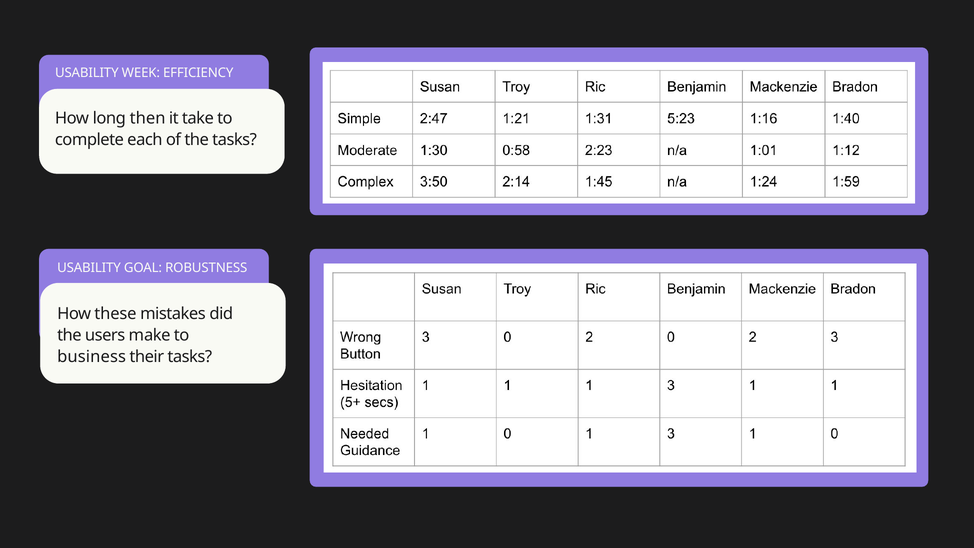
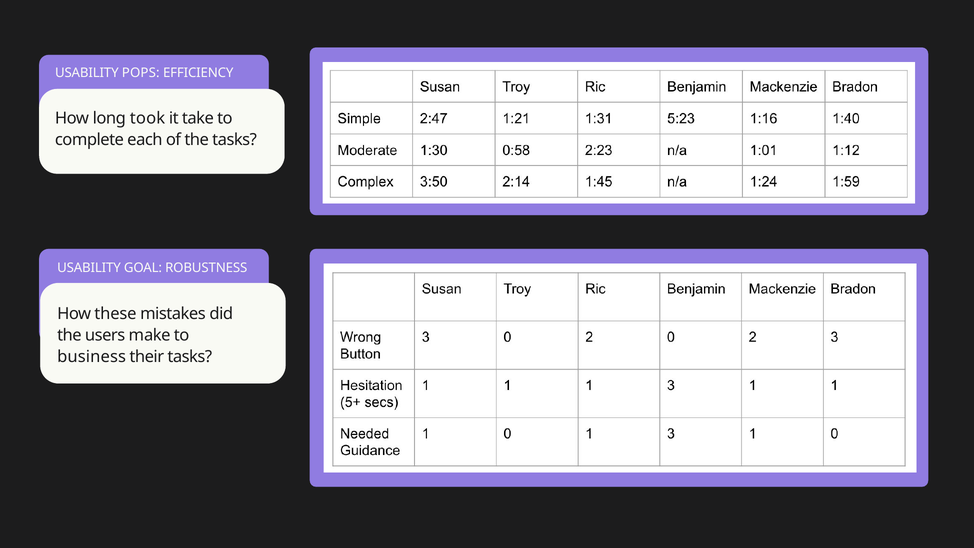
WEEK: WEEK -> POPS
then: then -> took
